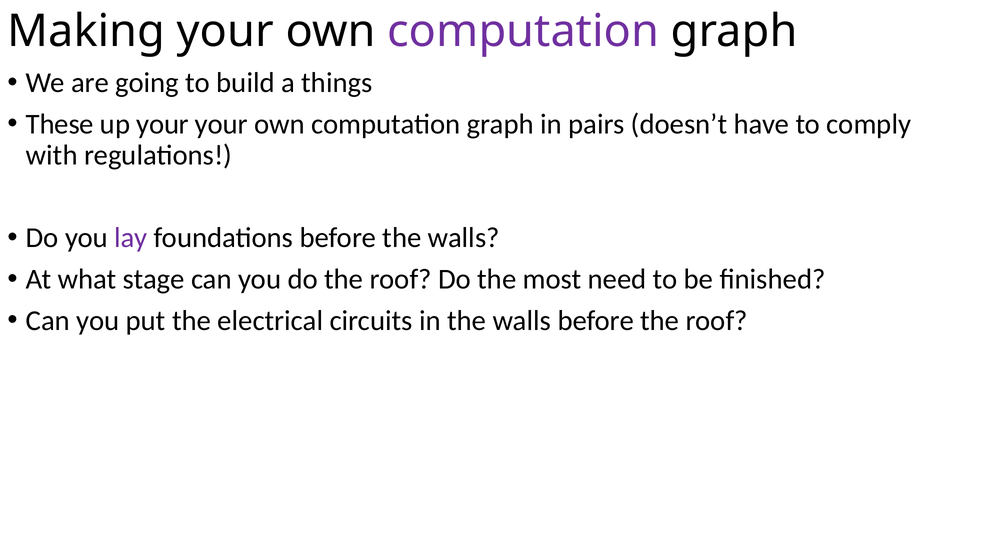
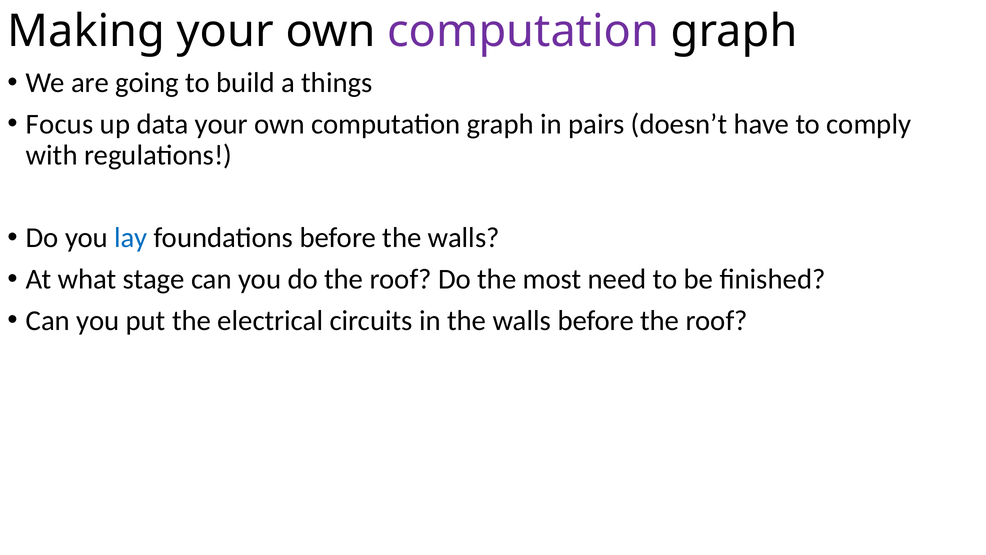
These: These -> Focus
up your: your -> data
lay colour: purple -> blue
